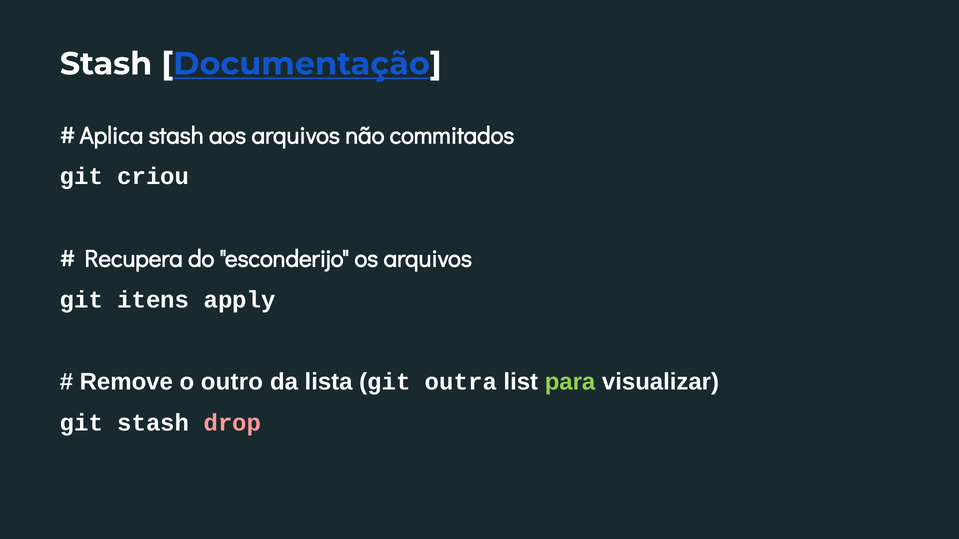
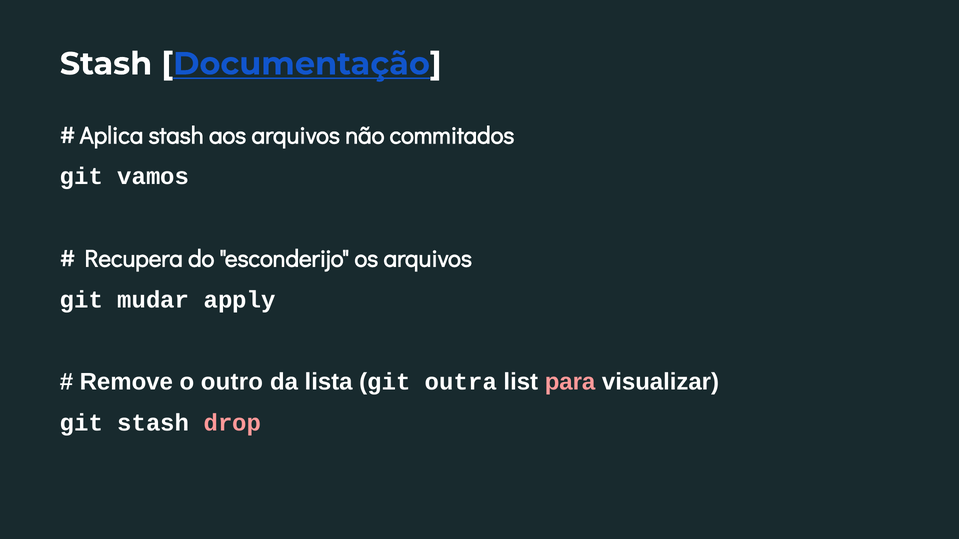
criou: criou -> vamos
itens: itens -> mudar
para colour: light green -> pink
